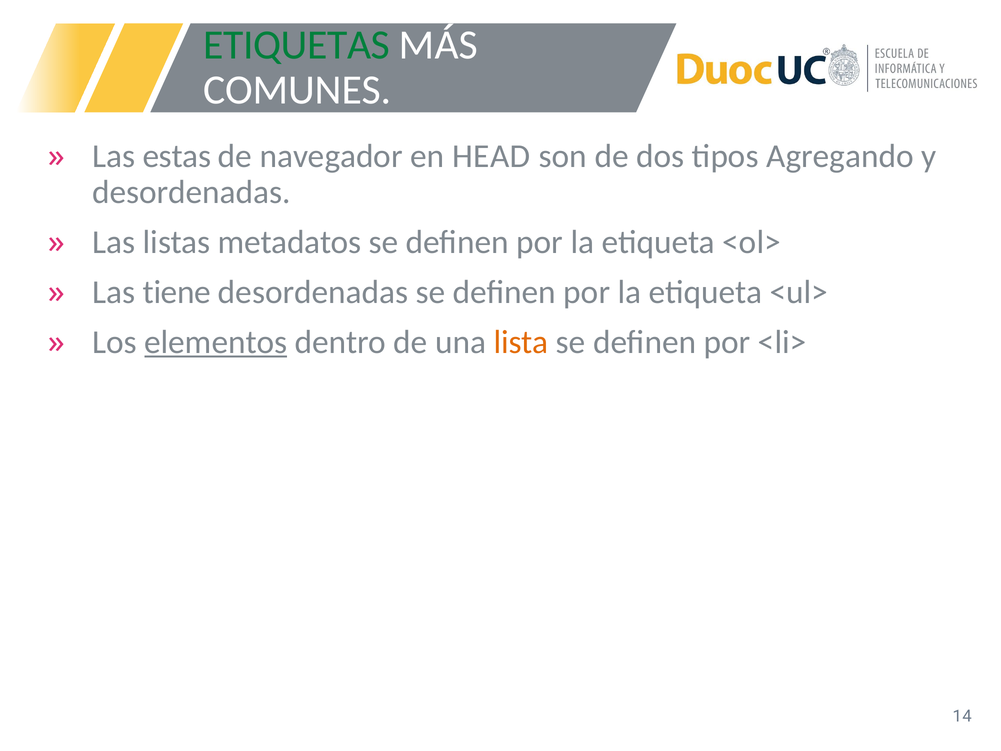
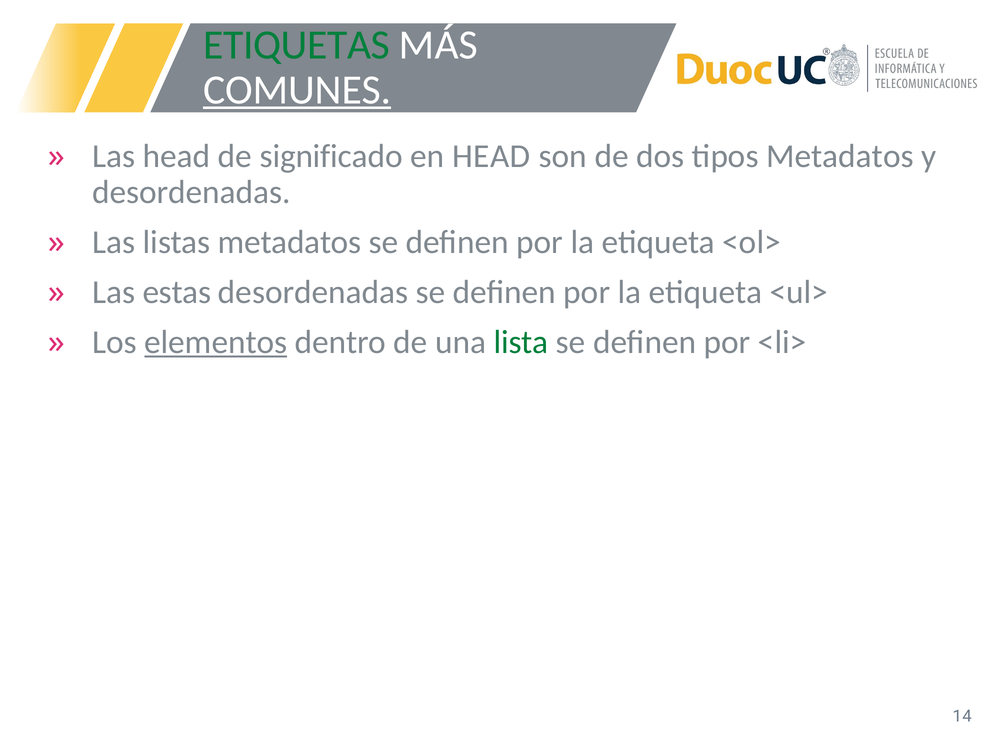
COMUNES underline: none -> present
Las estas: estas -> head
navegador: navegador -> significado
tipos Agregando: Agregando -> Metadatos
tiene: tiene -> estas
lista colour: orange -> green
